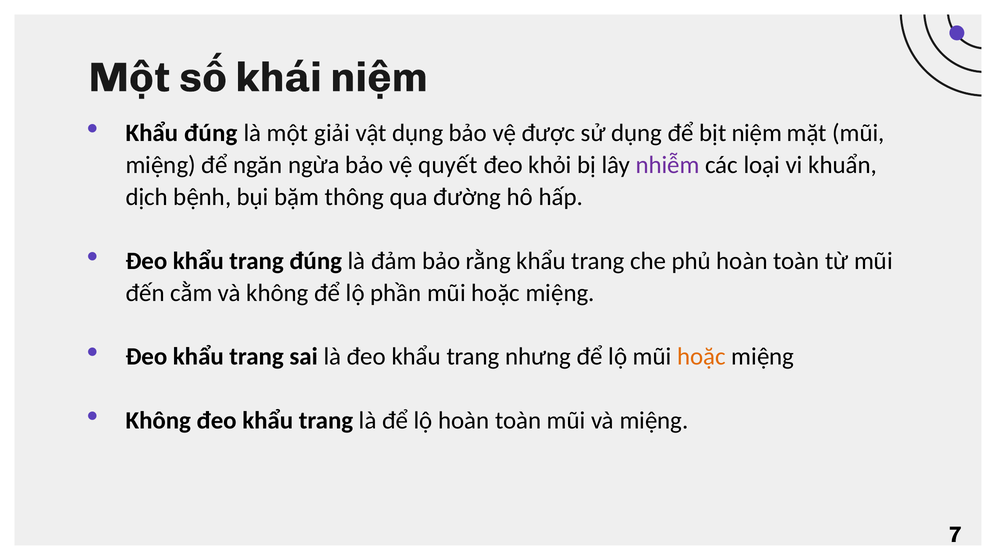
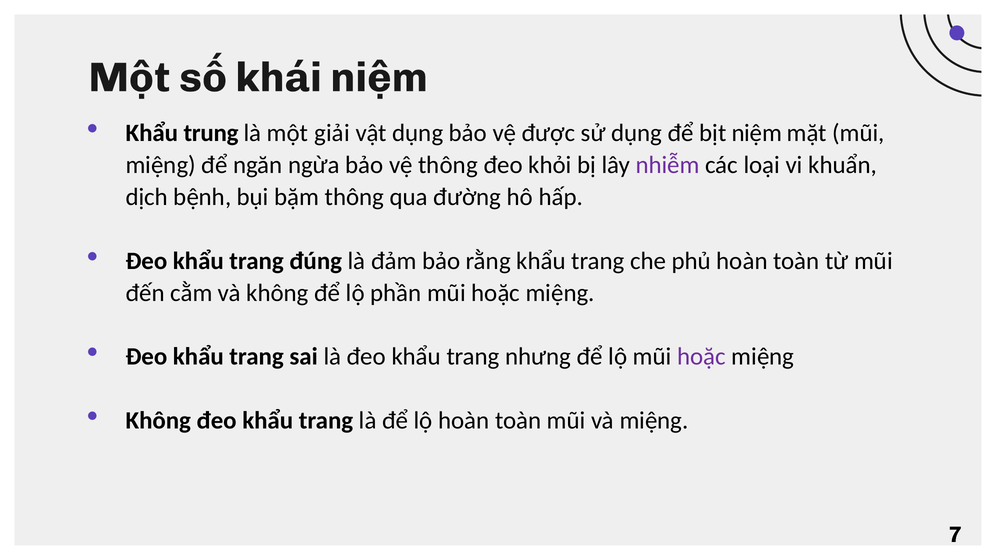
Khẩu đúng: đúng -> trung
vệ quyết: quyết -> thông
hoặc at (701, 357) colour: orange -> purple
